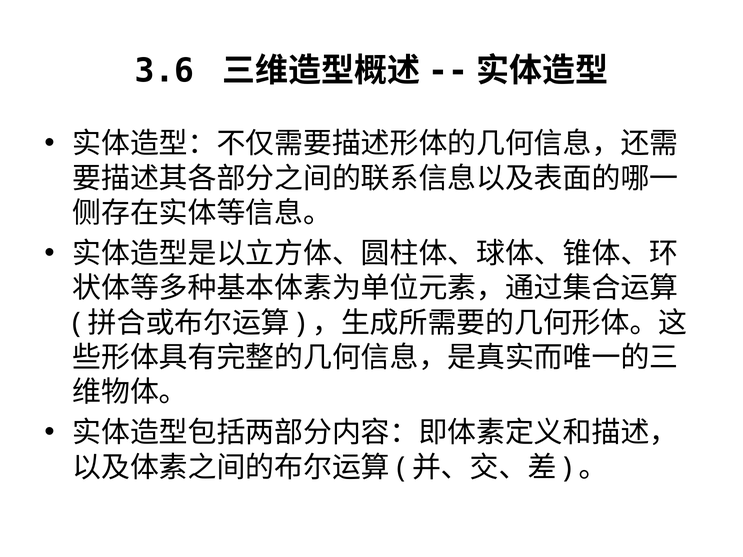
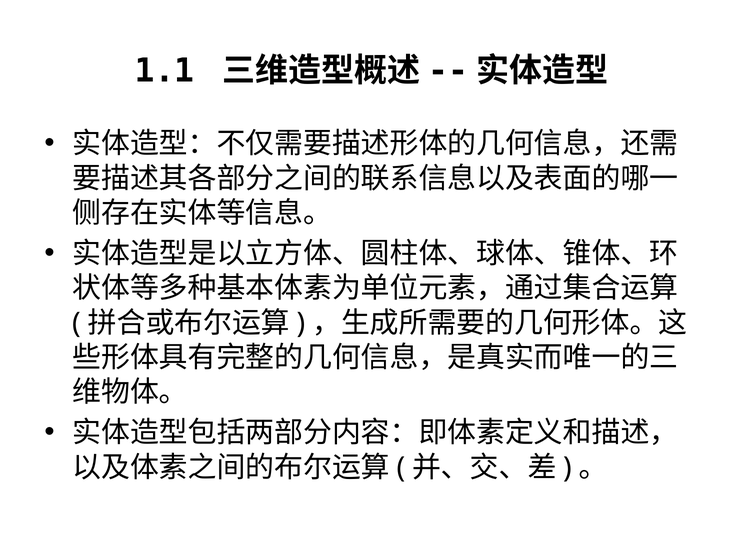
3.6: 3.6 -> 1.1
